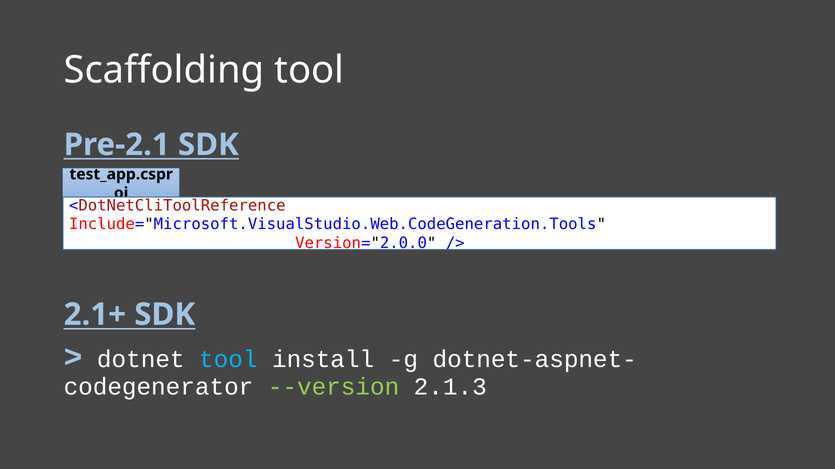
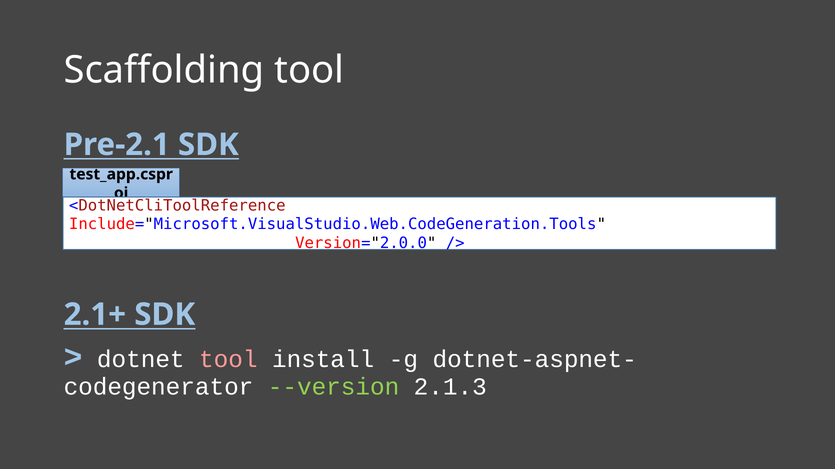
tool at (228, 360) colour: light blue -> pink
